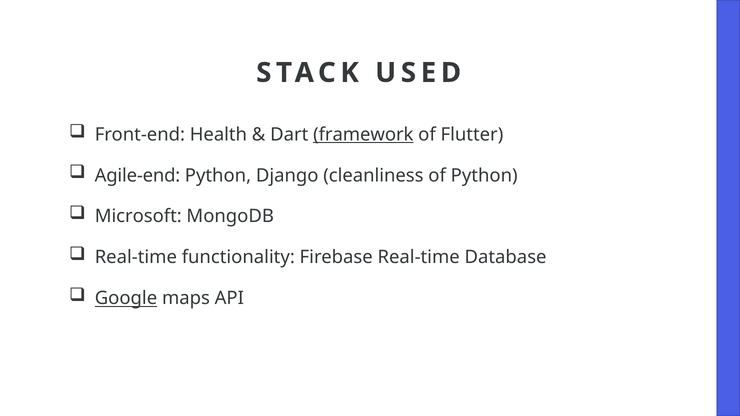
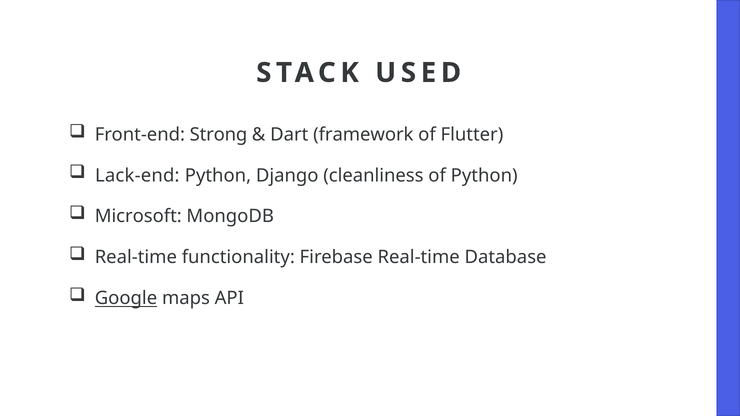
Health: Health -> Strong
framework underline: present -> none
Agile-end: Agile-end -> Lack-end
